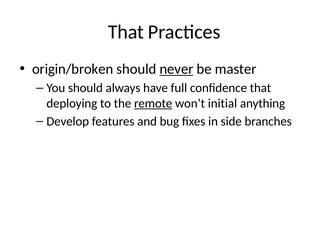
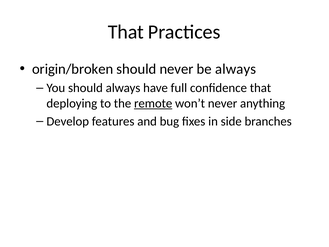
never at (176, 69) underline: present -> none
be master: master -> always
won’t initial: initial -> never
